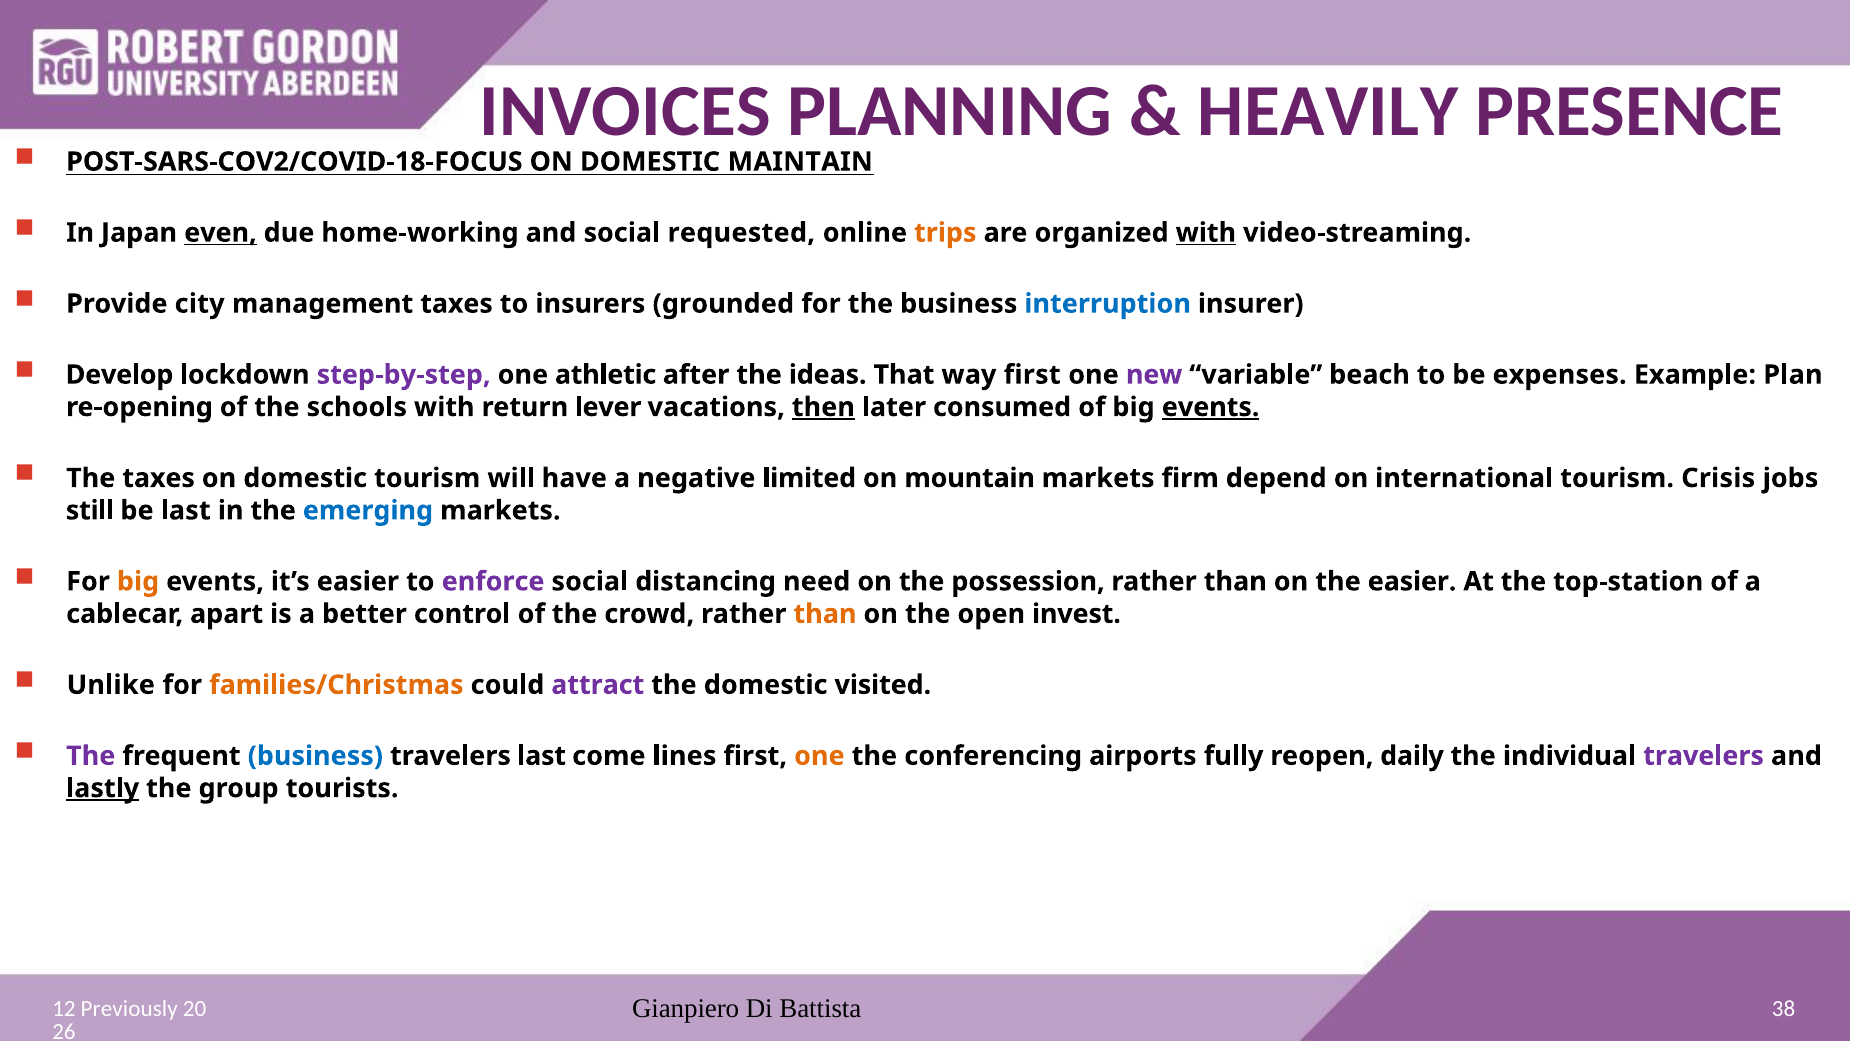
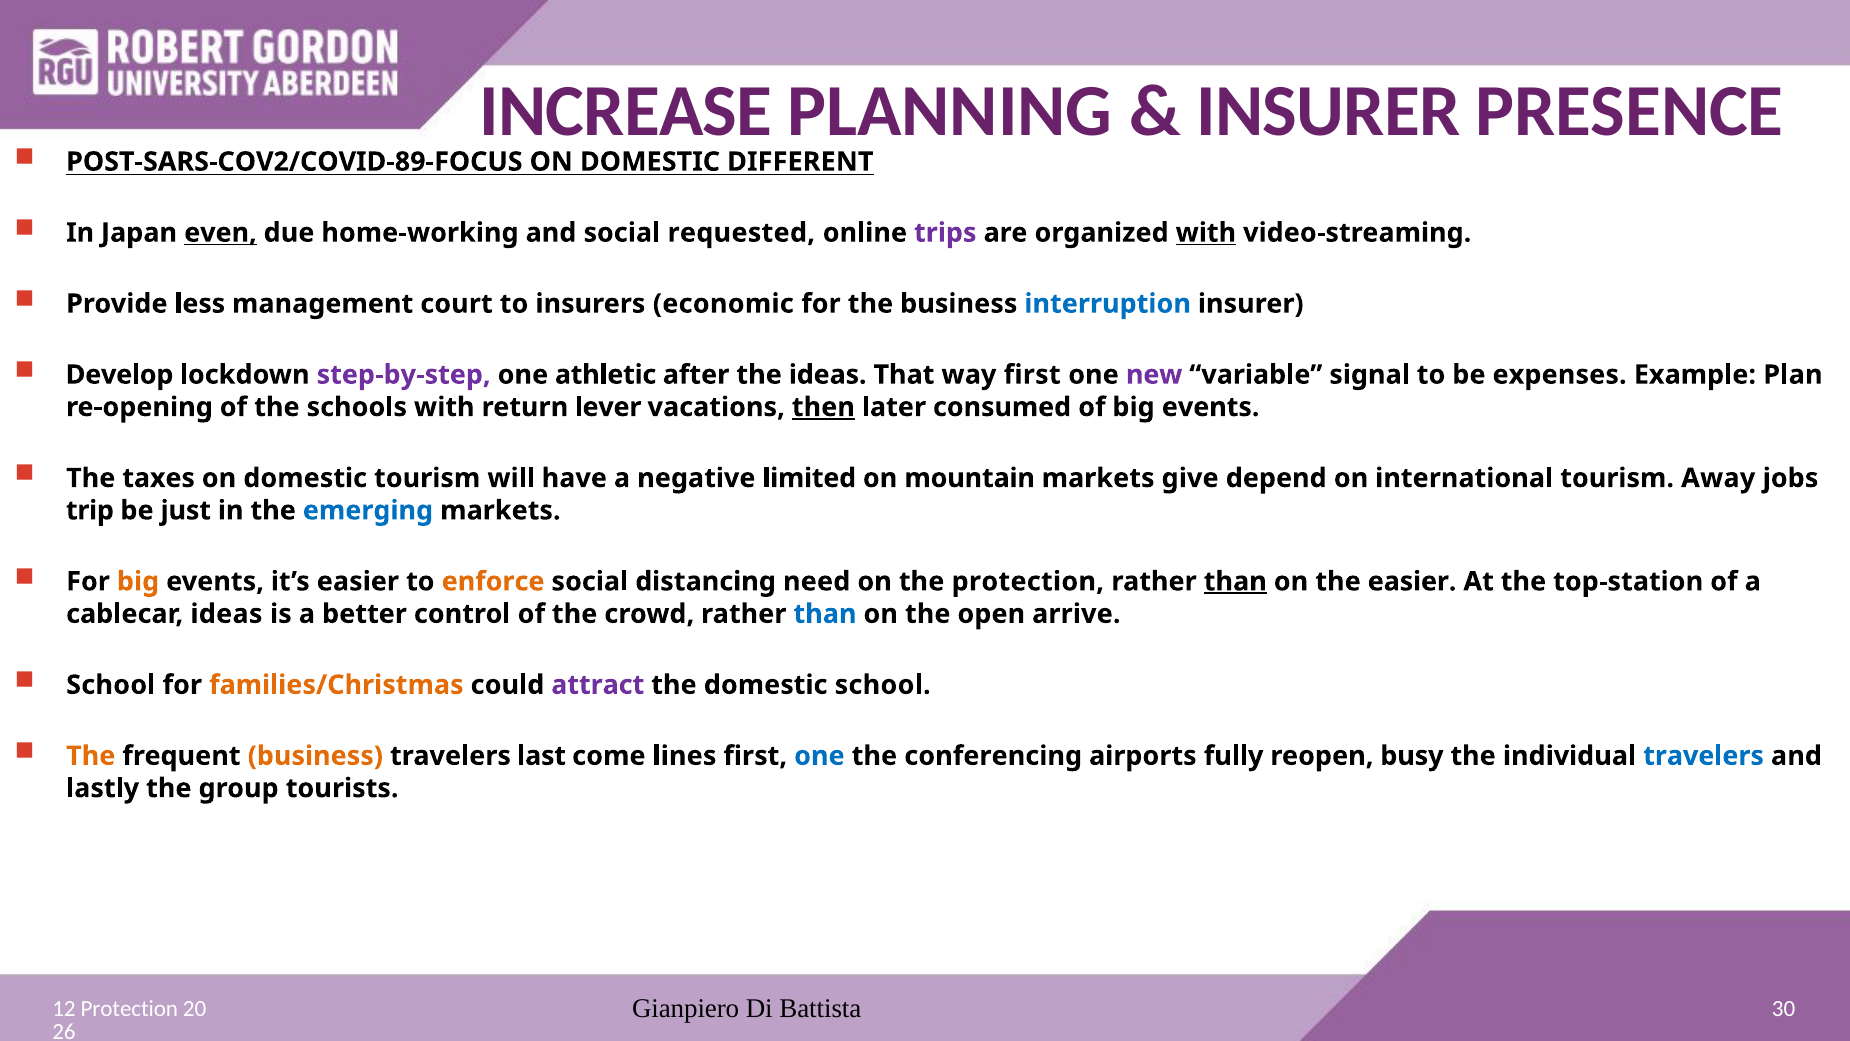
INVOICES: INVOICES -> INCREASE
HEAVILY at (1328, 111): HEAVILY -> INSURER
POST-SARS-COV2/COVID-18-FOCUS: POST-SARS-COV2/COVID-18-FOCUS -> POST-SARS-COV2/COVID-89-FOCUS
MAINTAIN: MAINTAIN -> DIFFERENT
trips colour: orange -> purple
city: city -> less
management taxes: taxes -> court
grounded: grounded -> economic
beach: beach -> signal
events at (1211, 407) underline: present -> none
firm: firm -> give
Crisis: Crisis -> Away
still: still -> trip
be last: last -> just
enforce colour: purple -> orange
the possession: possession -> protection
than at (1235, 581) underline: none -> present
cablecar apart: apart -> ideas
than at (825, 614) colour: orange -> blue
invest: invest -> arrive
Unlike at (111, 685): Unlike -> School
domestic visited: visited -> school
The at (91, 756) colour: purple -> orange
business at (315, 756) colour: blue -> orange
one at (819, 756) colour: orange -> blue
daily: daily -> busy
travelers at (1704, 756) colour: purple -> blue
lastly underline: present -> none
38: 38 -> 30
Previously at (129, 1008): Previously -> Protection
